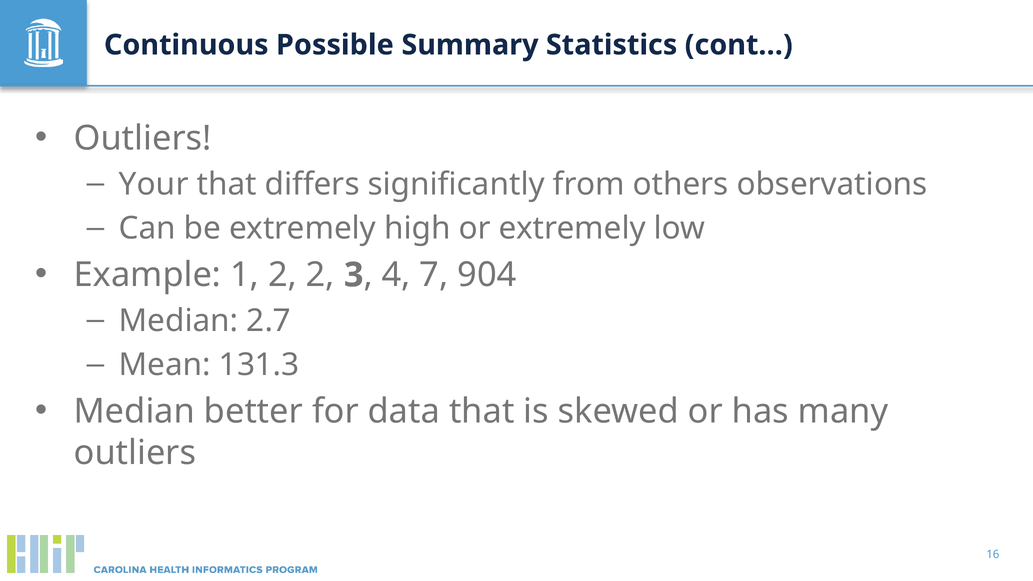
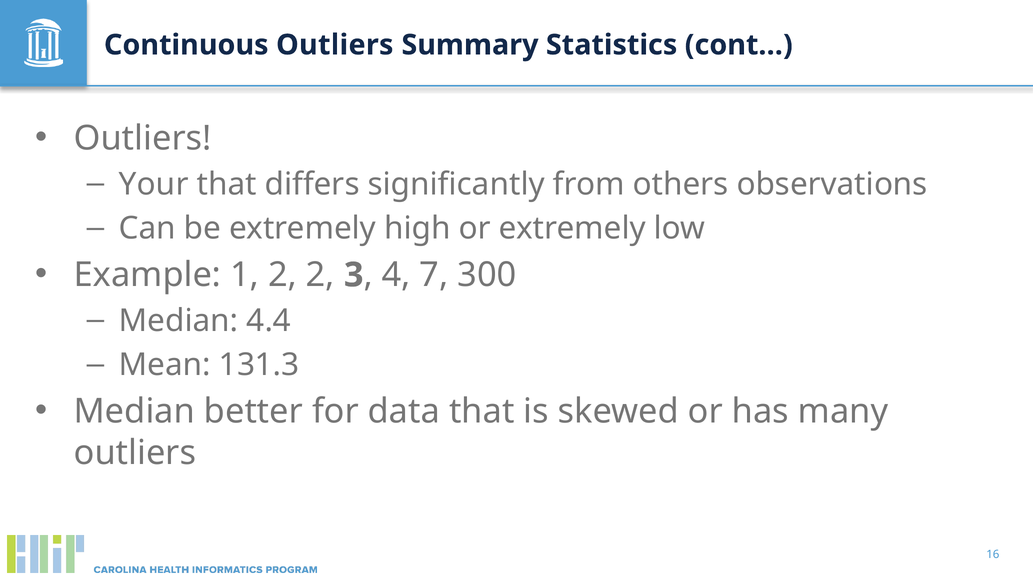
Continuous Possible: Possible -> Outliers
904: 904 -> 300
2.7: 2.7 -> 4.4
